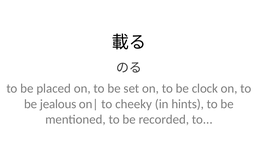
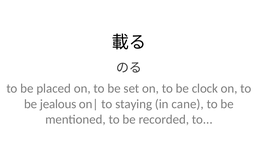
cheeky: cheeky -> staying
hints: hints -> cane
